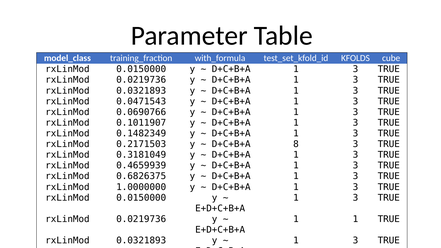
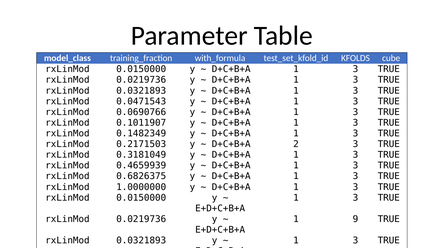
8: 8 -> 2
1 1: 1 -> 9
